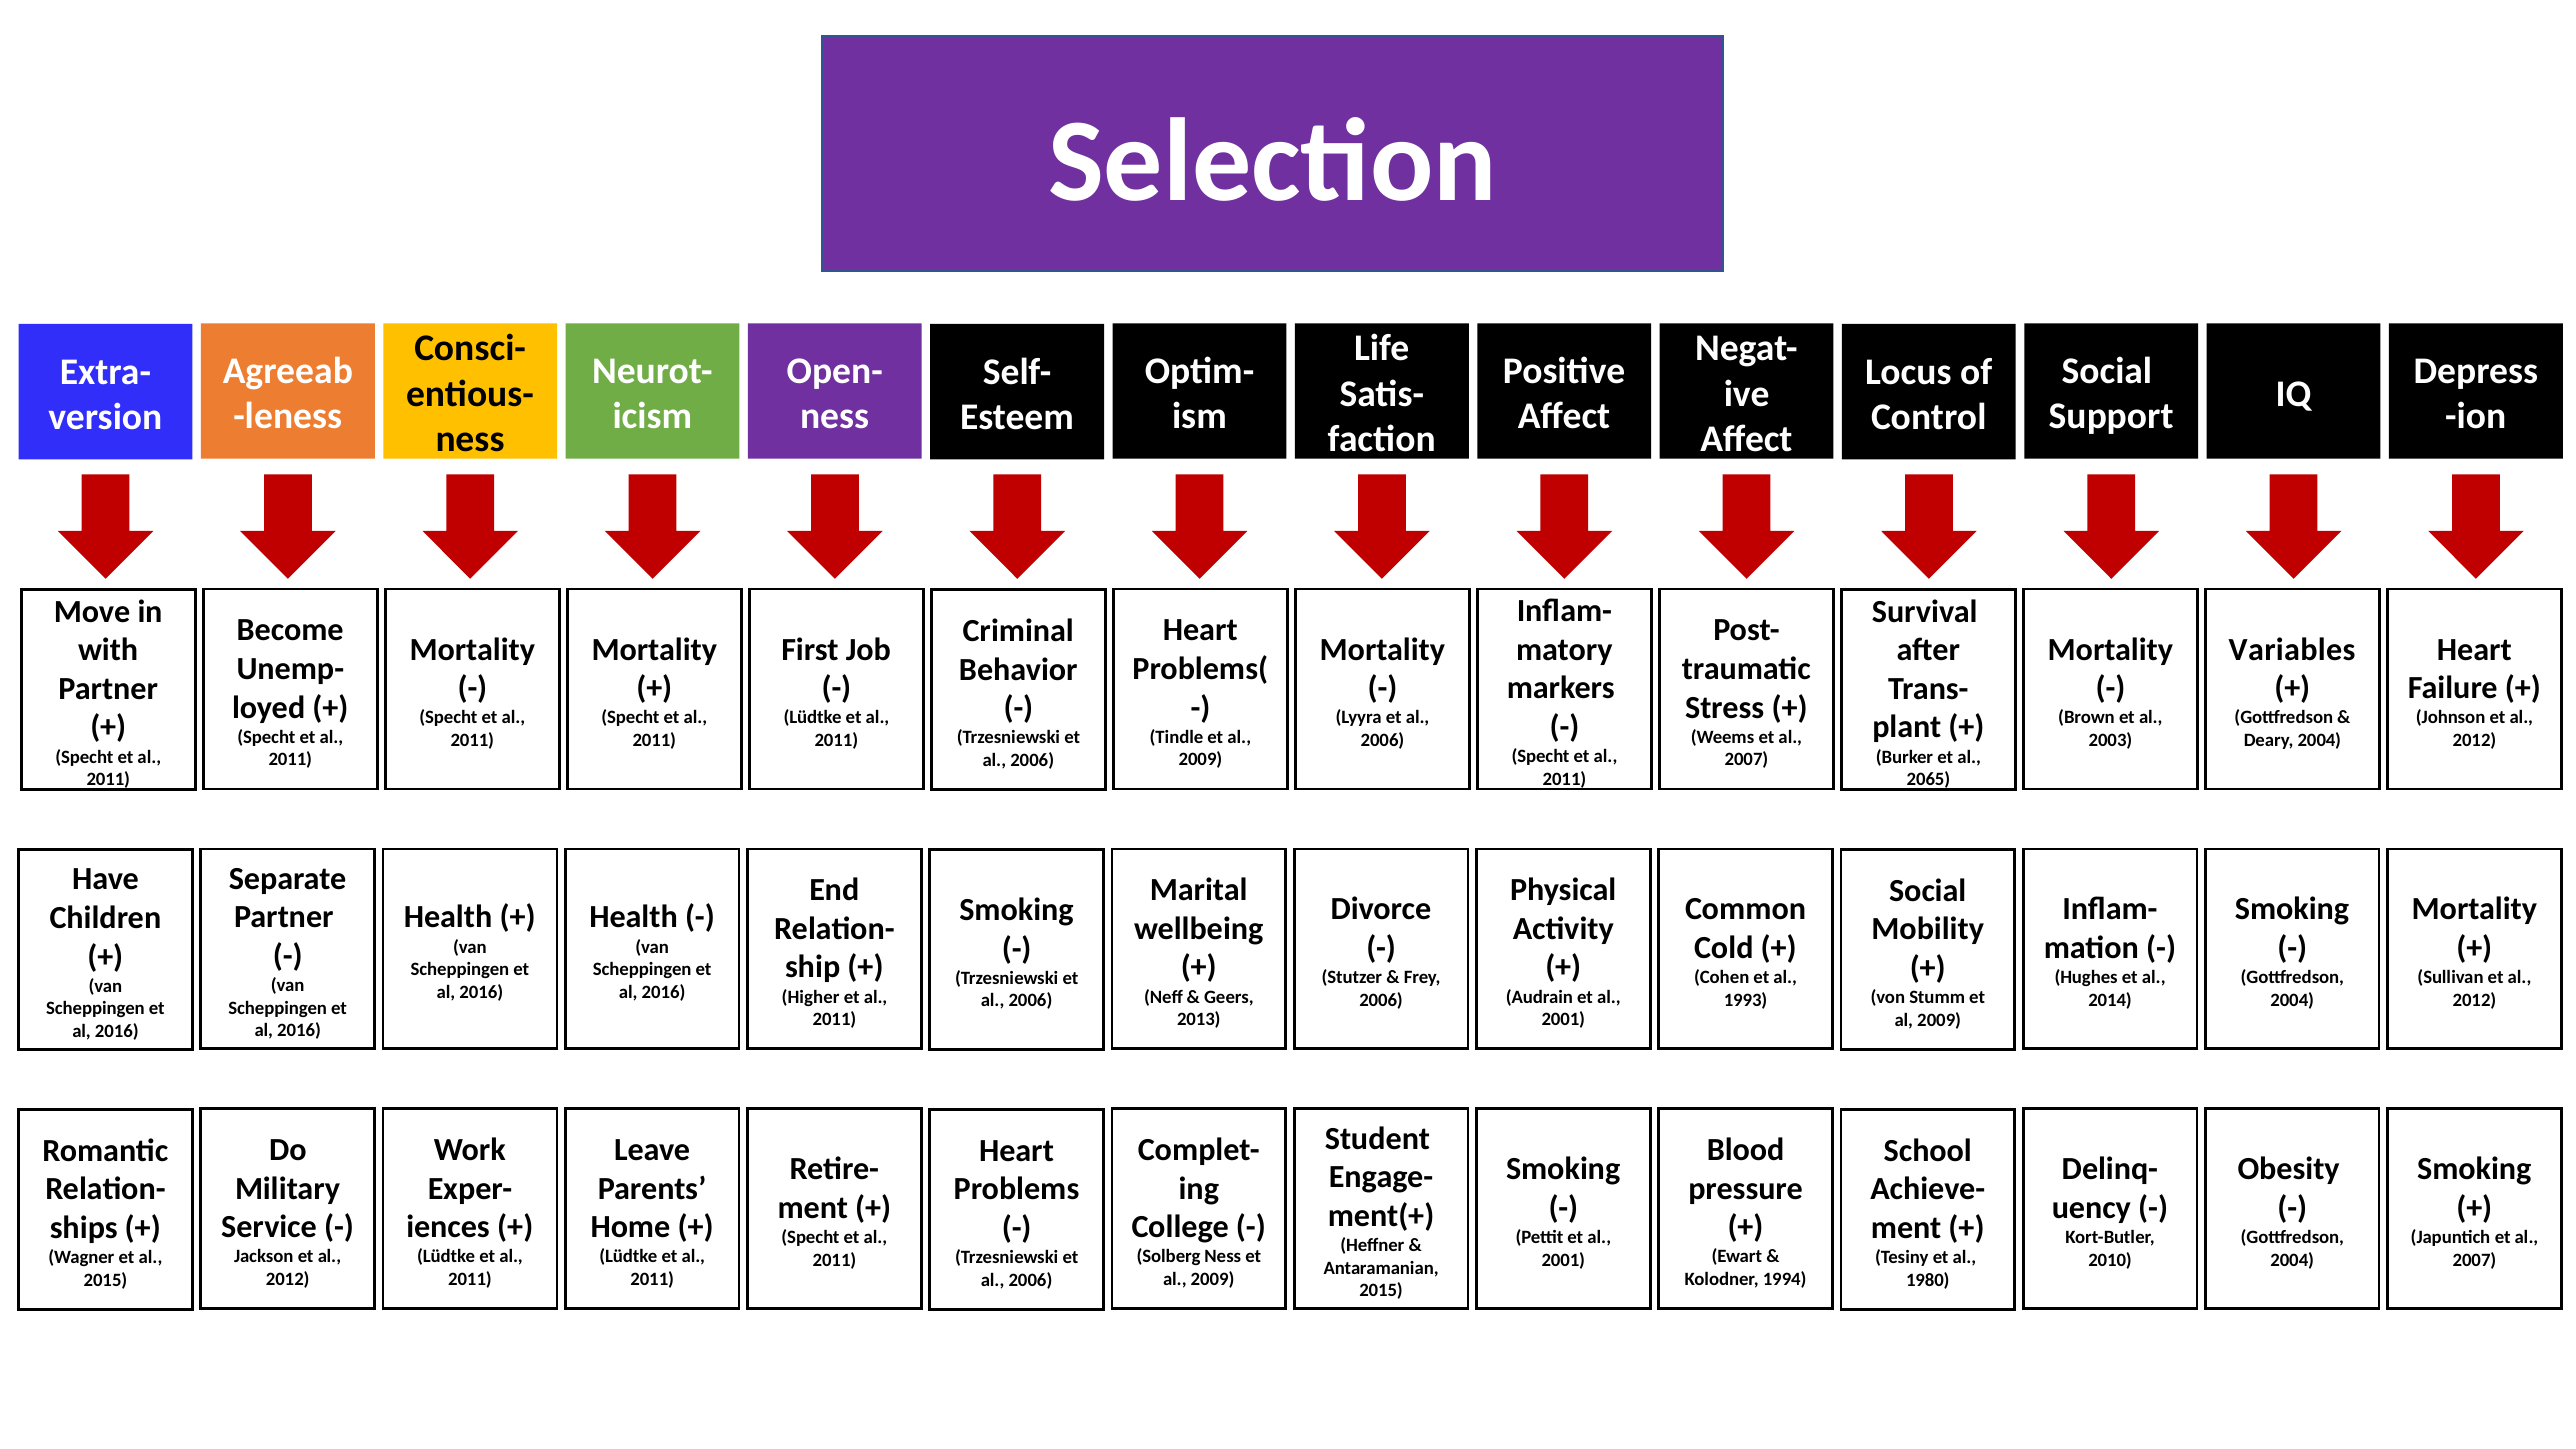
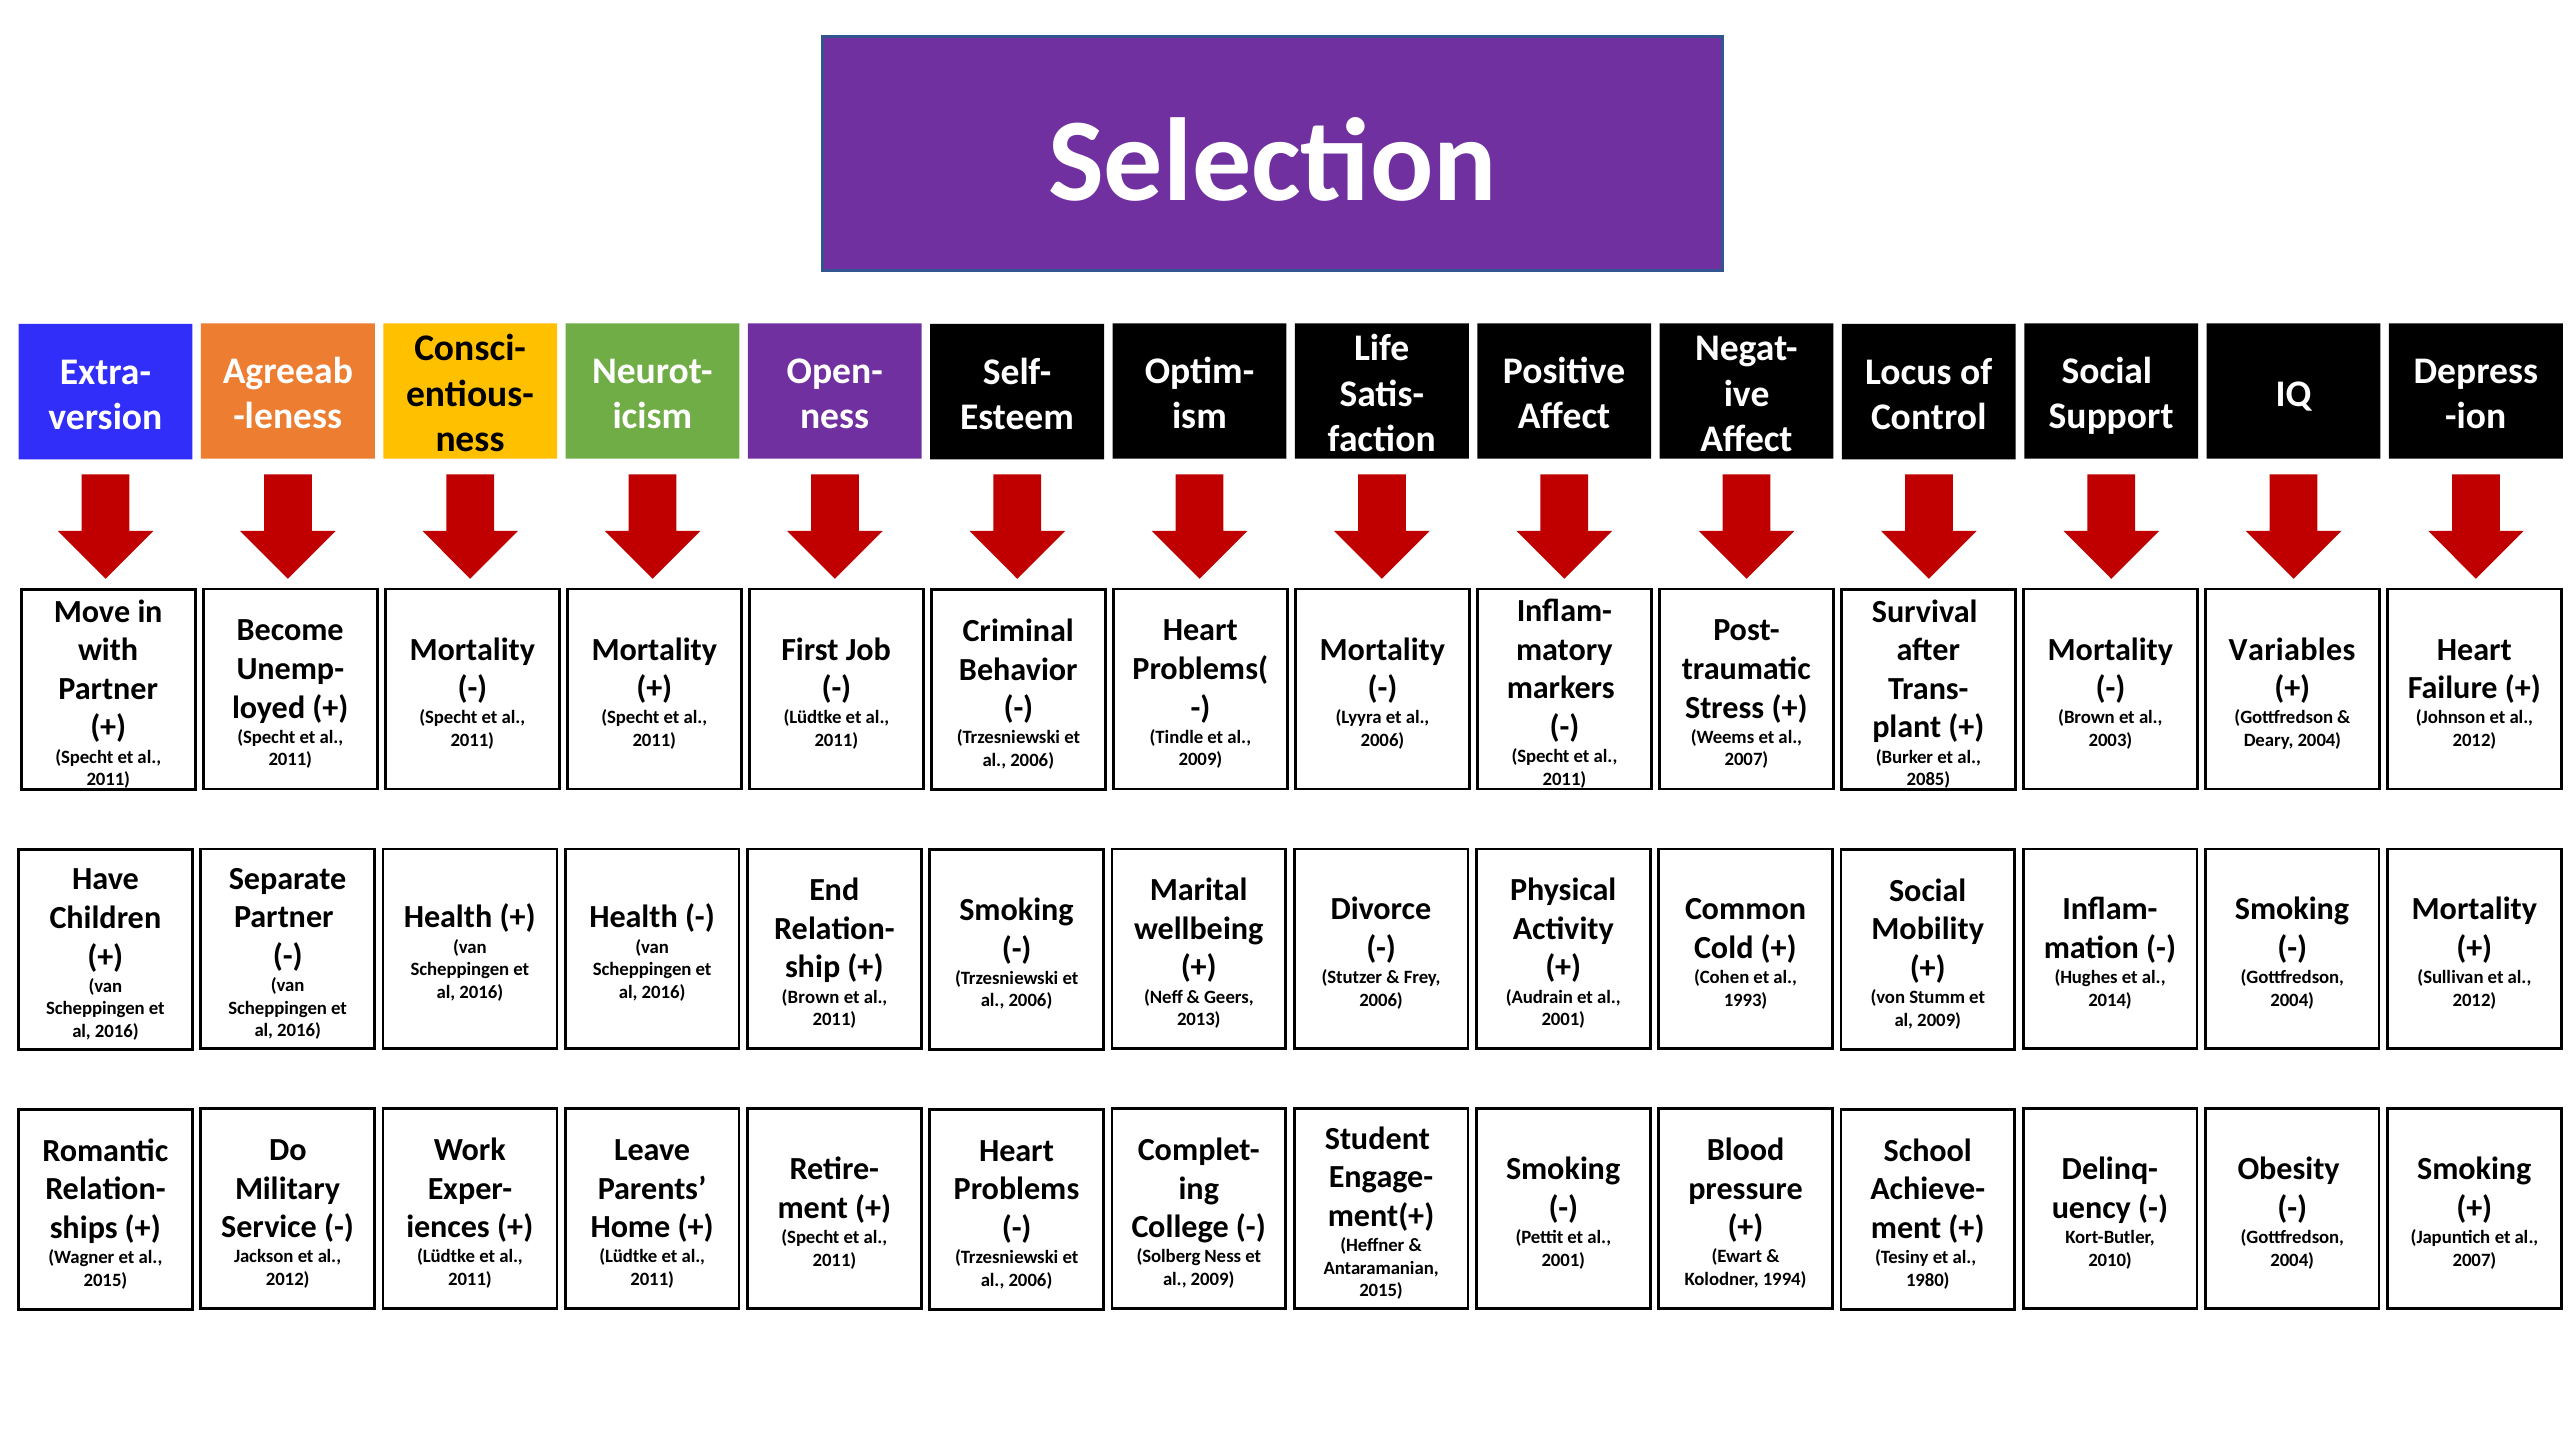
2065: 2065 -> 2085
Higher at (811, 997): Higher -> Brown
